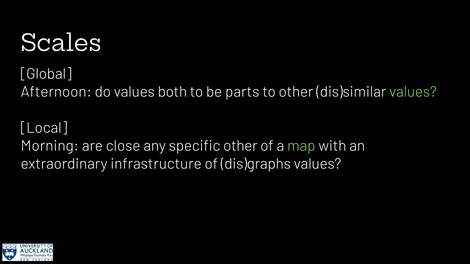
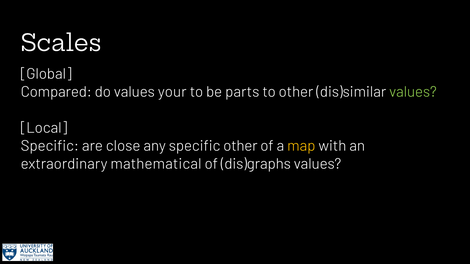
Afternoon: Afternoon -> Compared
both: both -> your
Morning at (50, 146): Morning -> Specific
map colour: light green -> yellow
infrastructure: infrastructure -> mathematical
